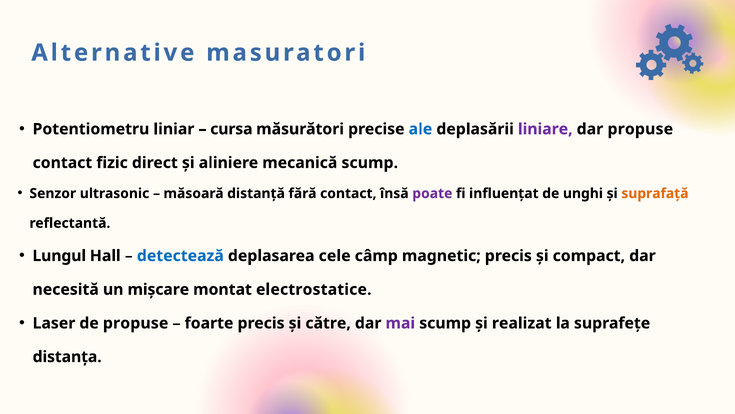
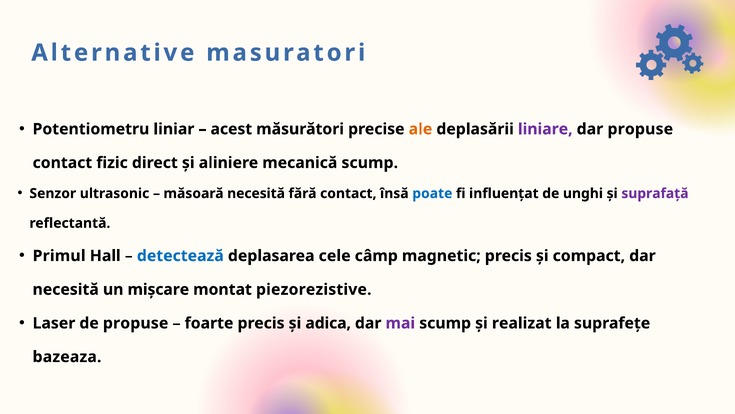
cursa: cursa -> acest
ale colour: blue -> orange
măsoară distanță: distanță -> necesită
poate colour: purple -> blue
suprafață colour: orange -> purple
Lungul: Lungul -> Primul
electrostatice: electrostatice -> piezorezistive
către: către -> adica
distanța: distanța -> bazeaza
